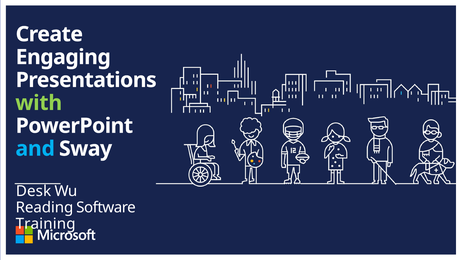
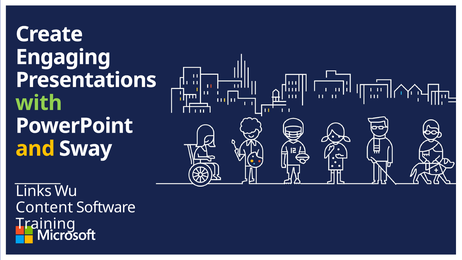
and colour: light blue -> yellow
Desk: Desk -> Links
Reading: Reading -> Content
